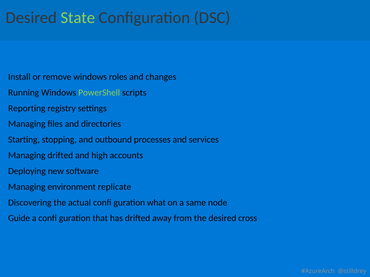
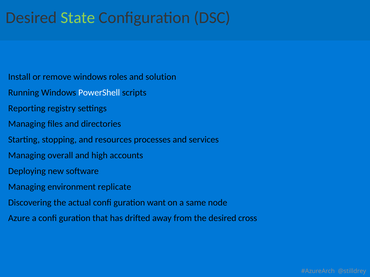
changes: changes -> solution
PowerShell colour: light green -> white
outbound: outbound -> resources
Managing drifted: drifted -> overall
what: what -> want
Guide: Guide -> Azure
